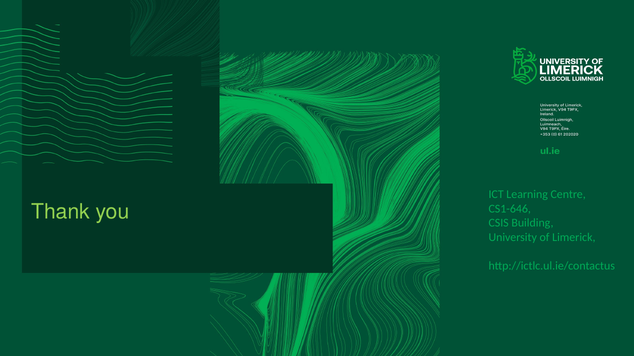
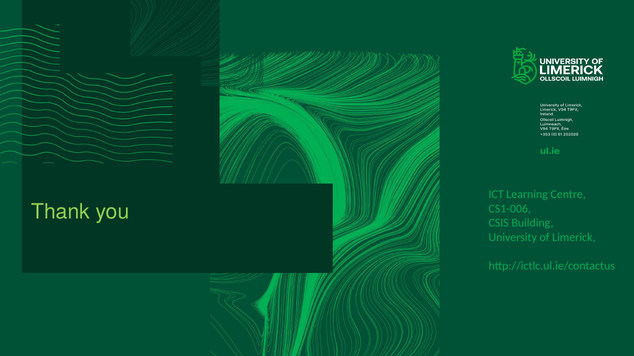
CS1-646: CS1-646 -> CS1-006
